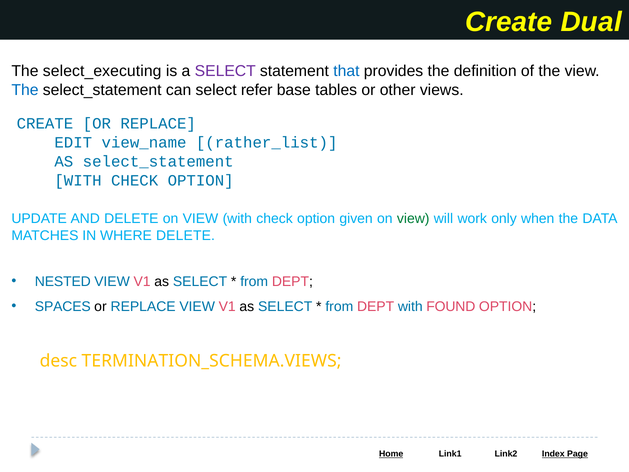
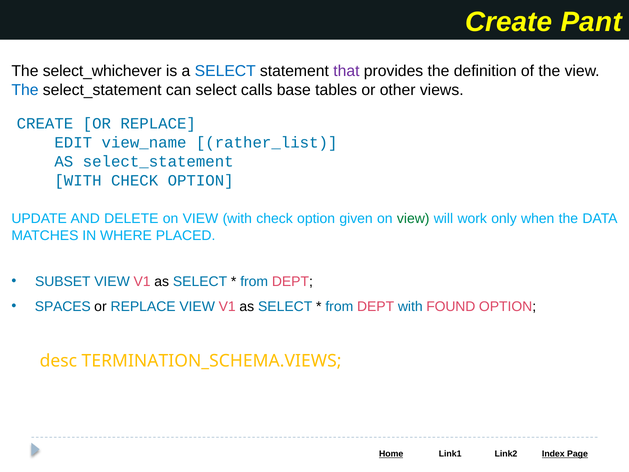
Dual: Dual -> Pant
select_executing: select_executing -> select_whichever
SELECT at (225, 71) colour: purple -> blue
that colour: blue -> purple
refer: refer -> calls
WHERE DELETE: DELETE -> PLACED
NESTED: NESTED -> SUBSET
